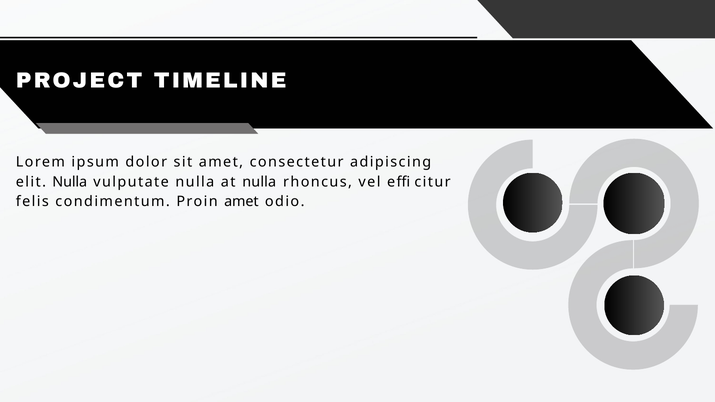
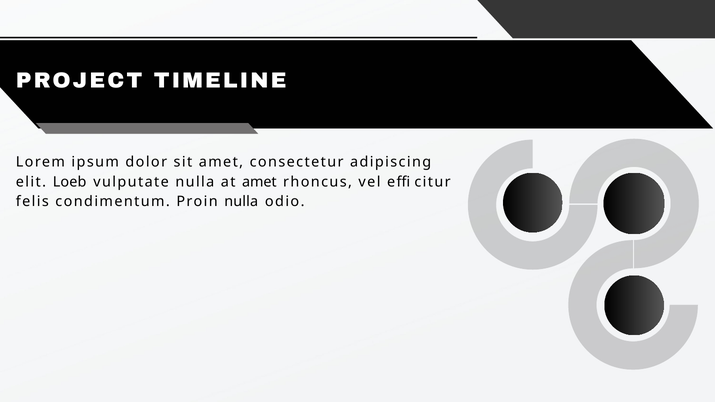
elit Nulla: Nulla -> Loeb
at nulla: nulla -> amet
Proin amet: amet -> nulla
